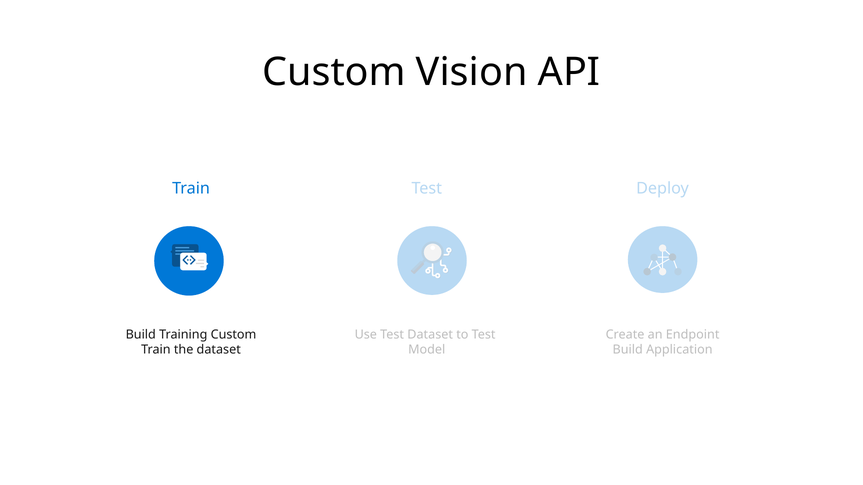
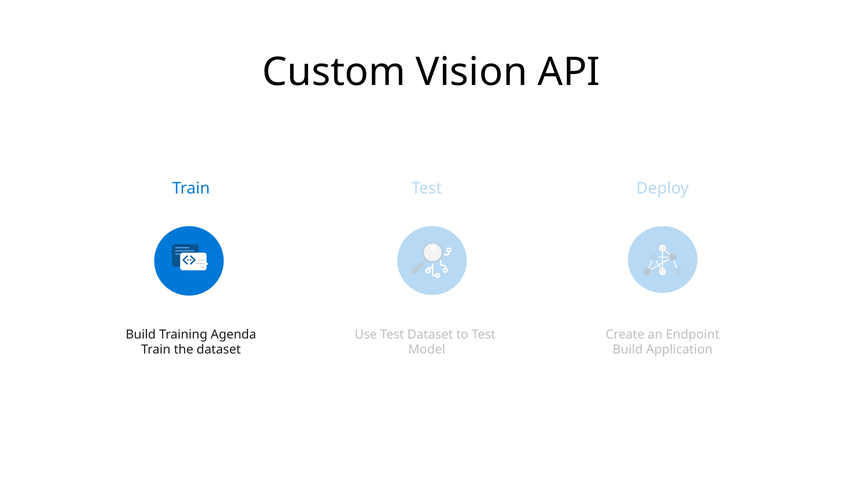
Training Custom: Custom -> Agenda
